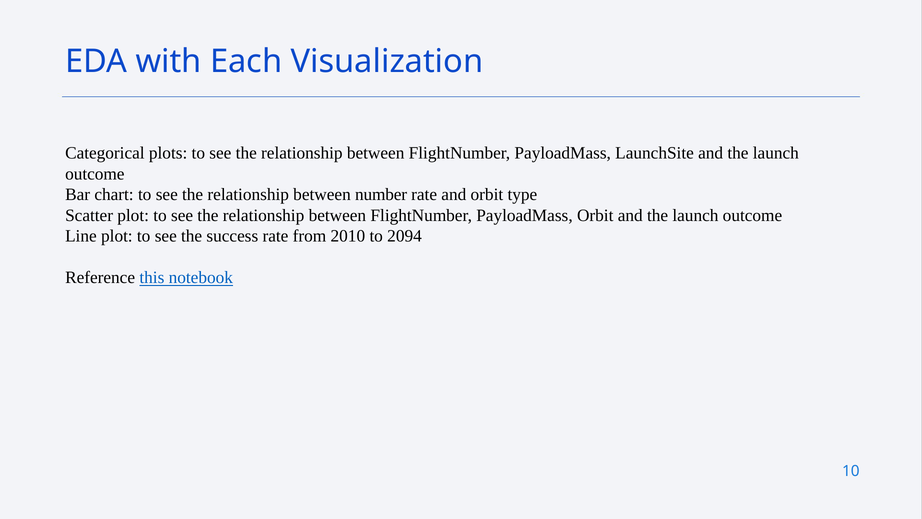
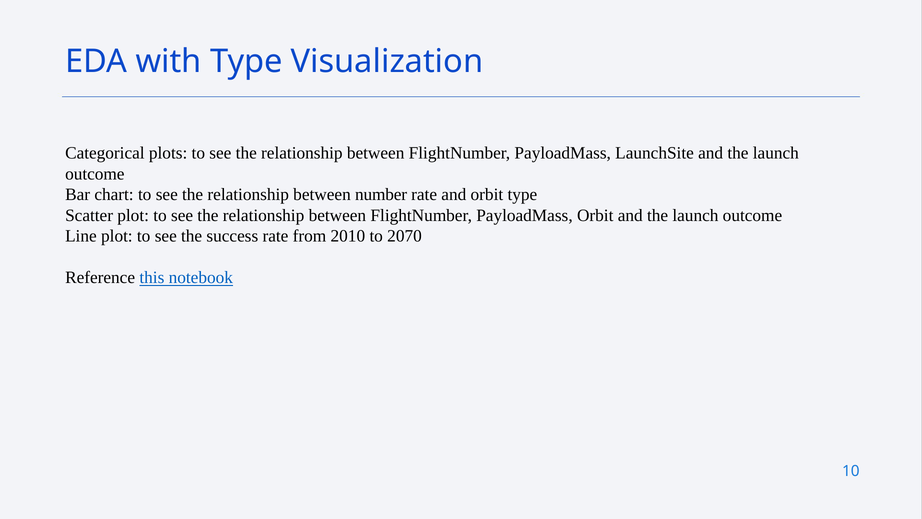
with Each: Each -> Type
2094: 2094 -> 2070
